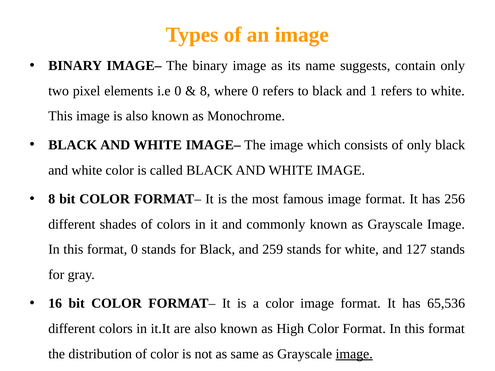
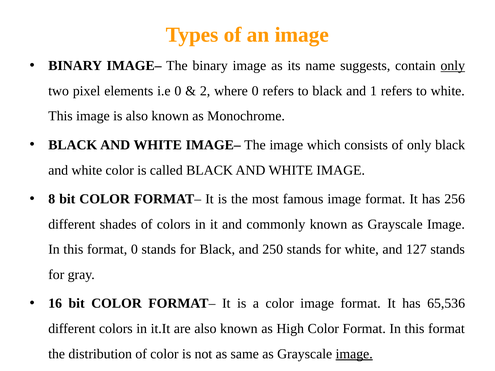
only at (453, 66) underline: none -> present
8 at (205, 91): 8 -> 2
259: 259 -> 250
